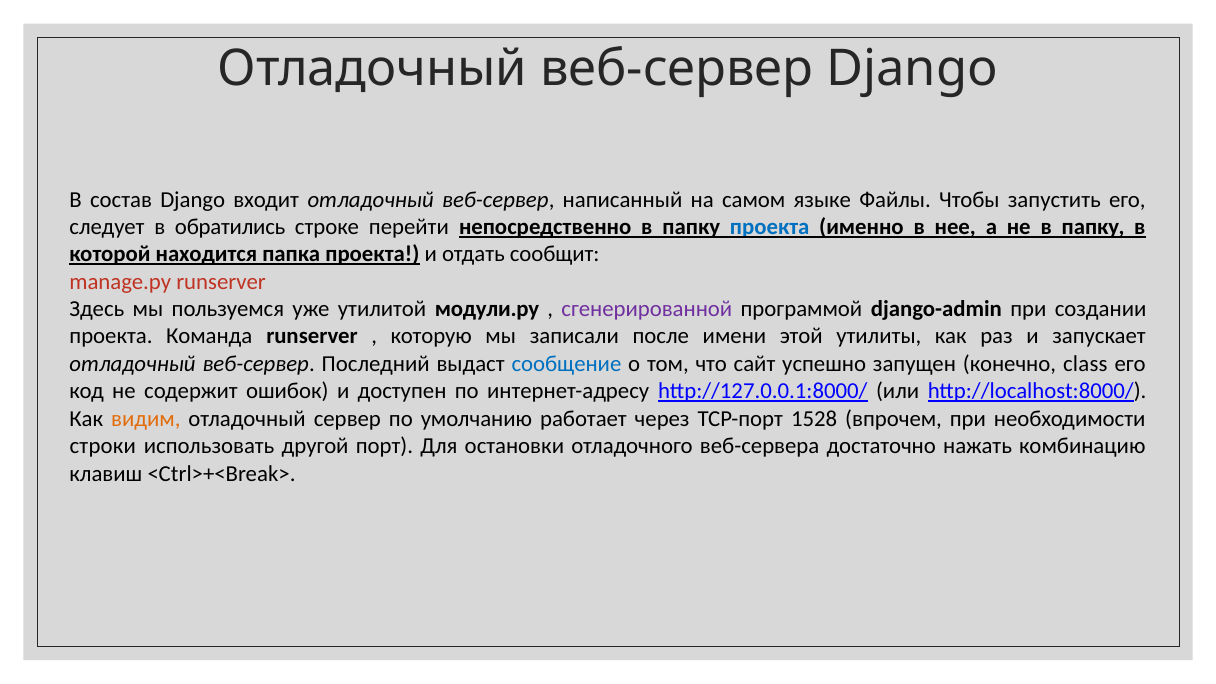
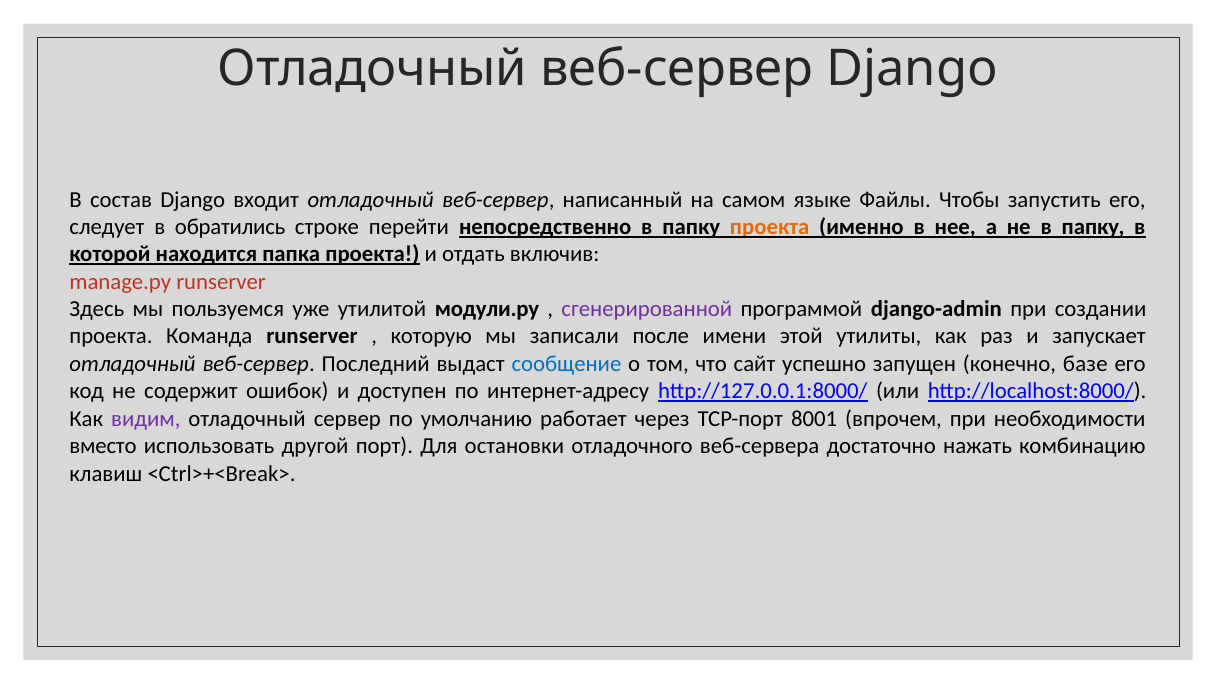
проекта at (770, 227) colour: blue -> orange
сообщит: сообщит -> включив
class: class -> базе
видим colour: orange -> purple
1528: 1528 -> 8001
строки: строки -> вместо
